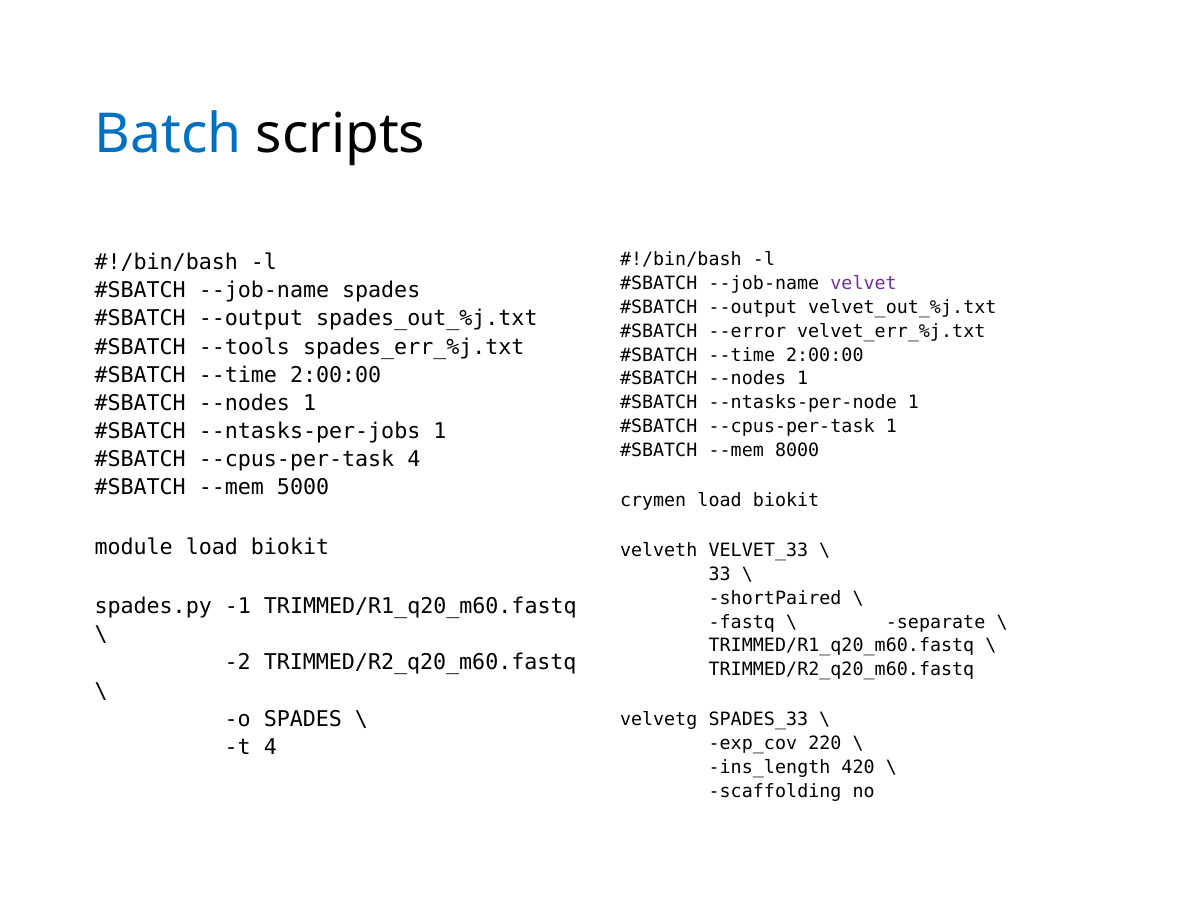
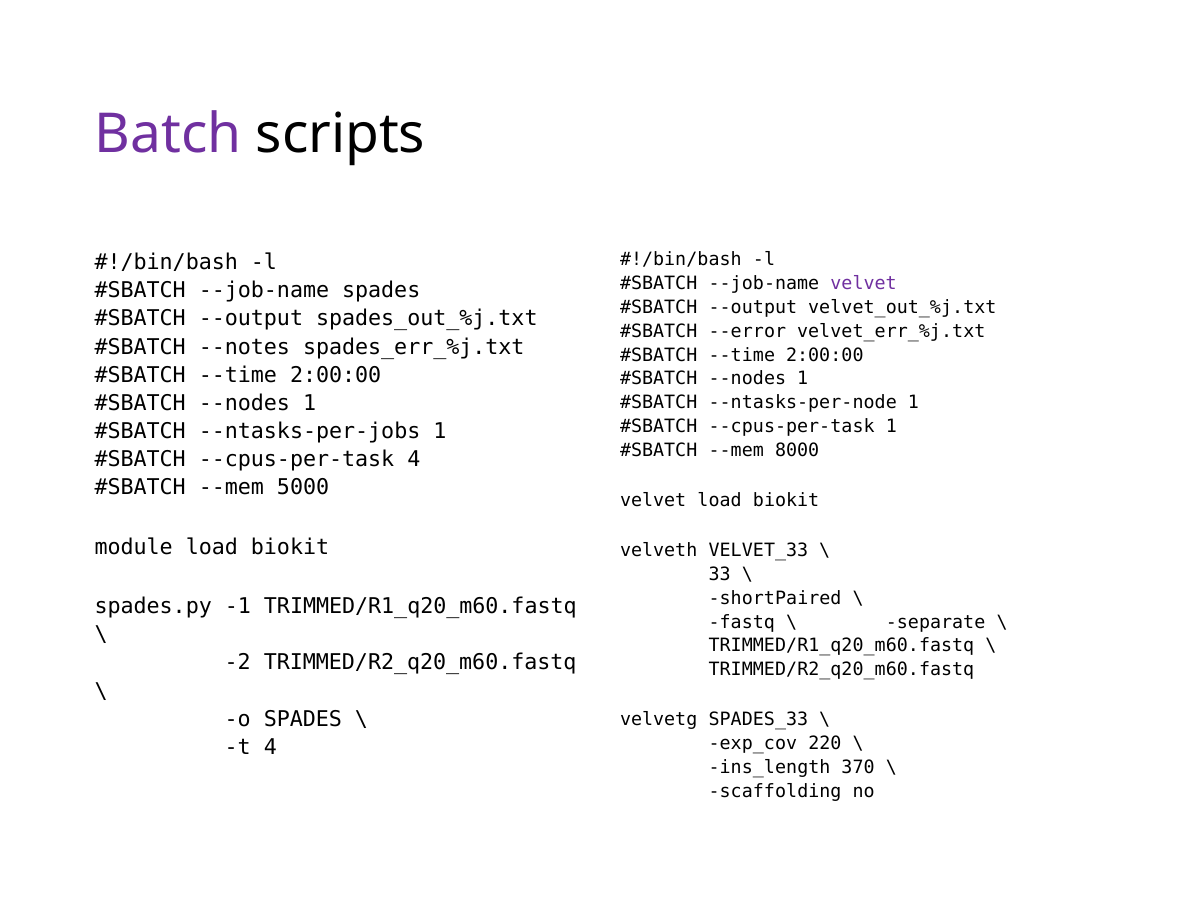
Batch colour: blue -> purple
--tools: --tools -> --notes
crymen at (653, 500): crymen -> velvet
420: 420 -> 370
